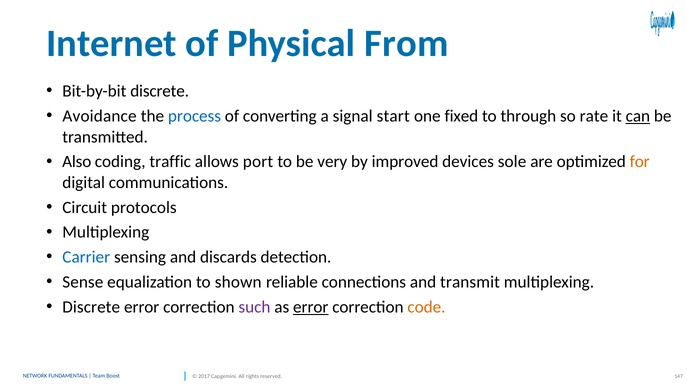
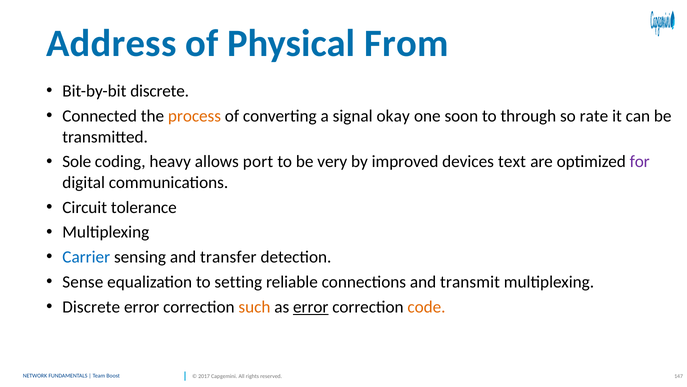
Internet: Internet -> Address
Avoidance: Avoidance -> Connected
process colour: blue -> orange
start: start -> okay
fixed: fixed -> soon
can underline: present -> none
Also: Also -> Sole
traffic: traffic -> heavy
sole: sole -> text
for colour: orange -> purple
protocols: protocols -> tolerance
discards: discards -> transfer
shown: shown -> setting
such colour: purple -> orange
